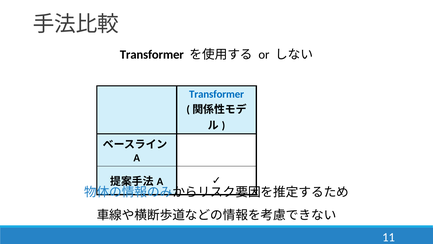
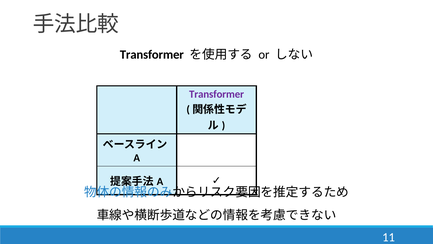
Transformer at (217, 94) colour: blue -> purple
